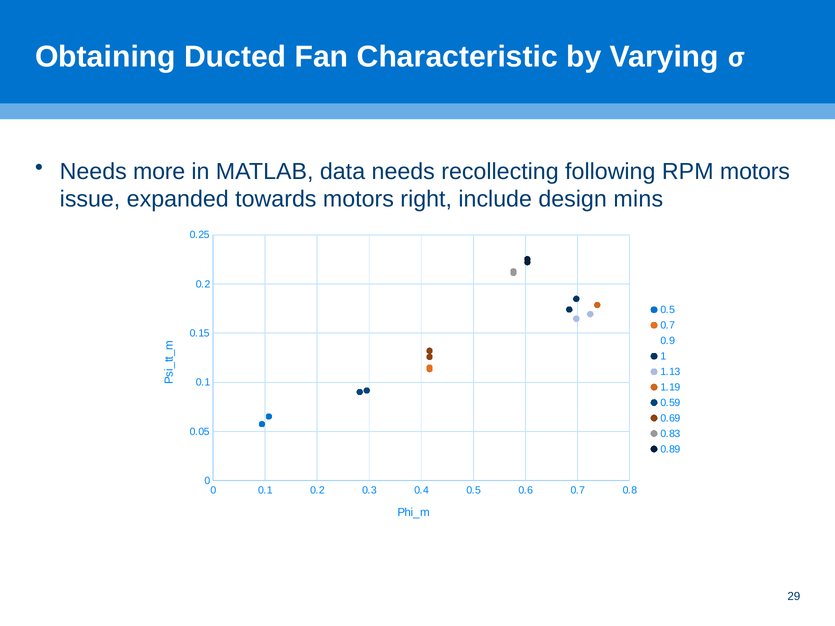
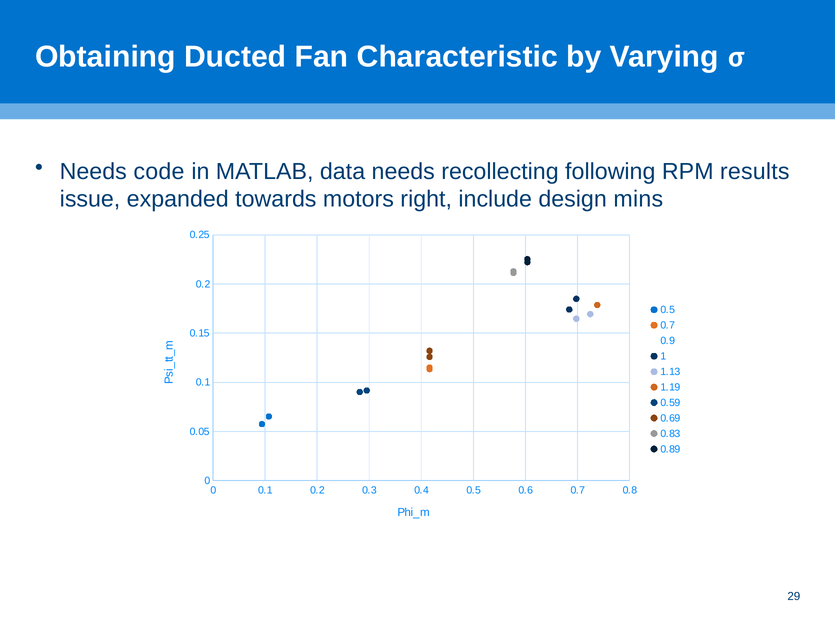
more: more -> code
RPM motors: motors -> results
